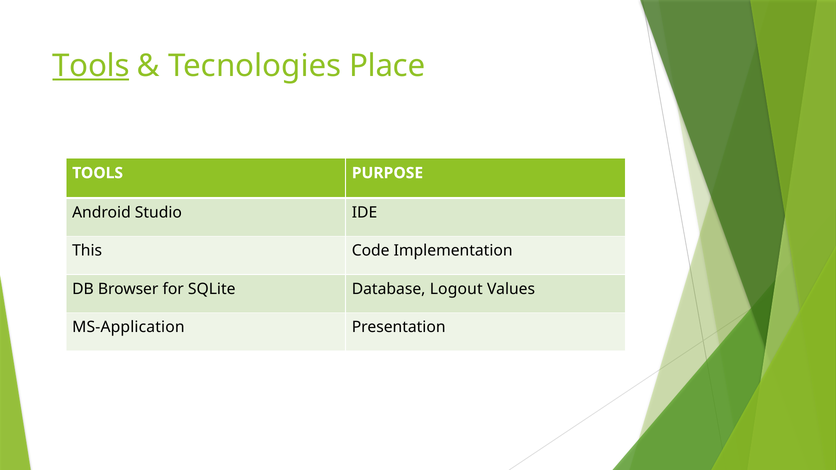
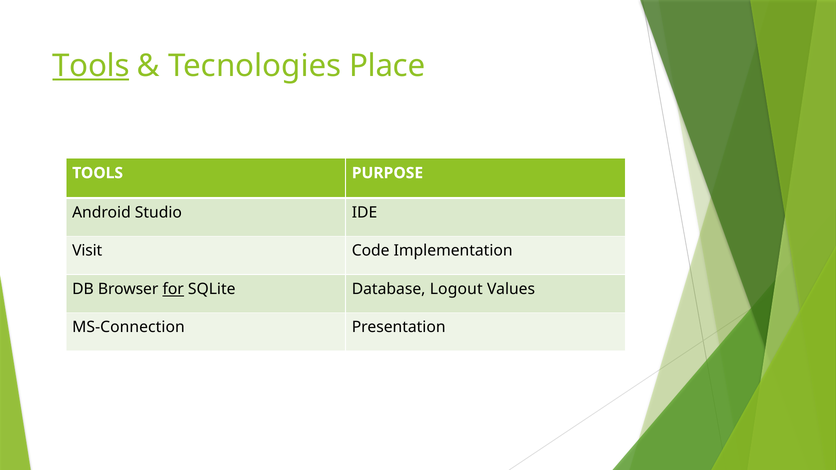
This: This -> Visit
for underline: none -> present
MS-Application: MS-Application -> MS-Connection
